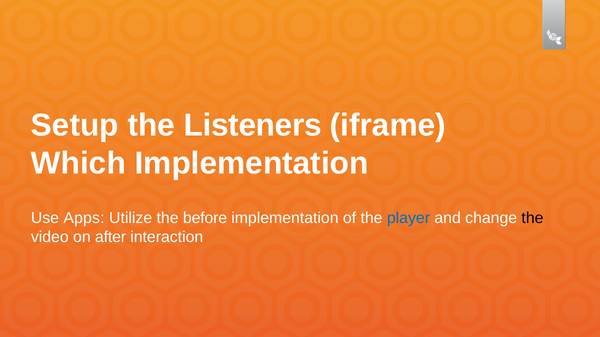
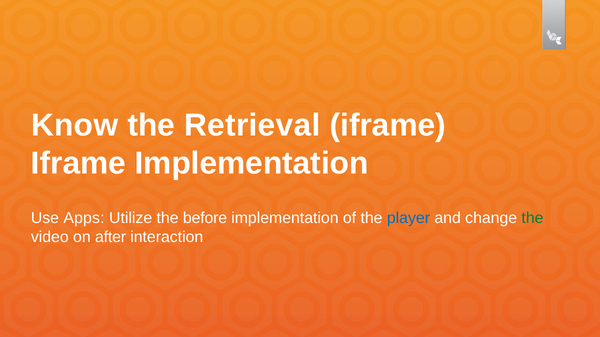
Setup: Setup -> Know
Listeners: Listeners -> Retrieval
Which at (78, 163): Which -> Iframe
the at (533, 218) colour: black -> green
